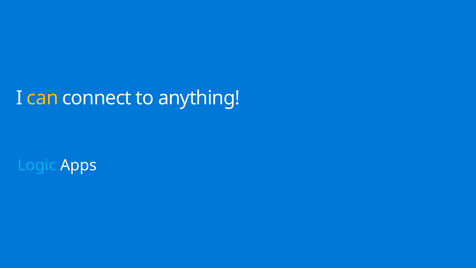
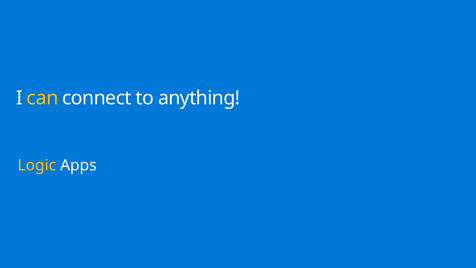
Logic colour: light blue -> yellow
